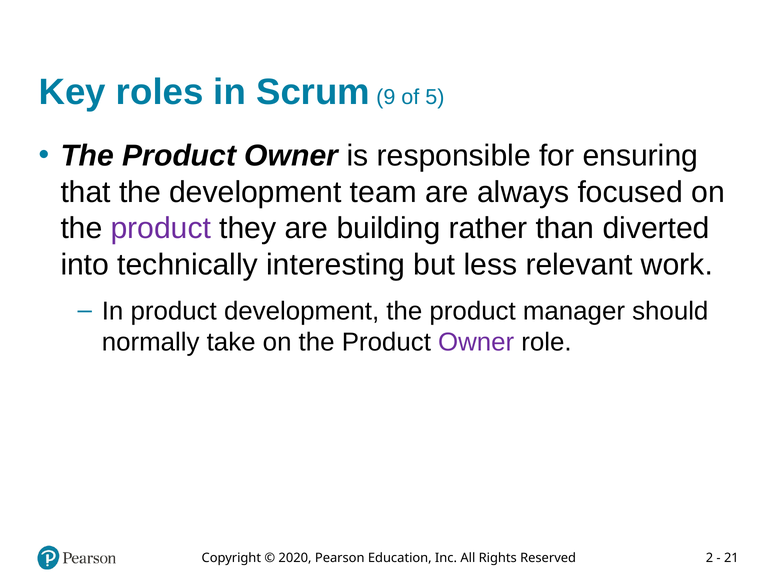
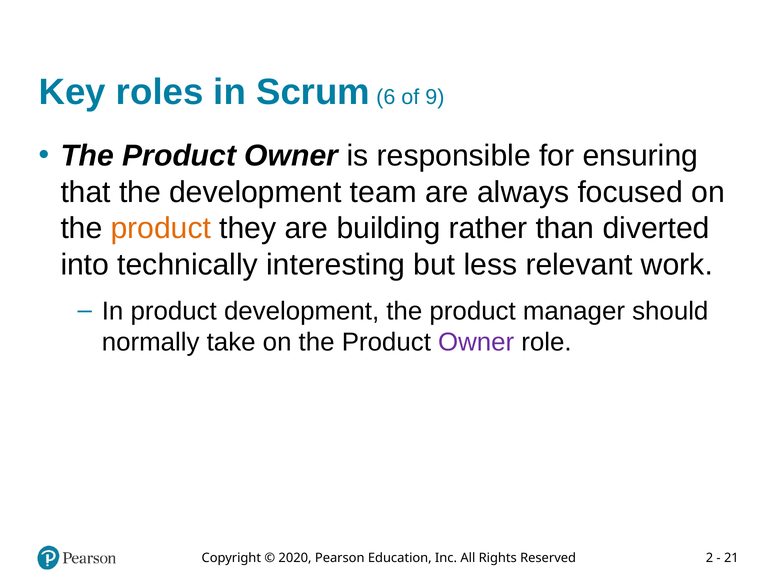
9: 9 -> 6
5: 5 -> 9
product at (161, 228) colour: purple -> orange
